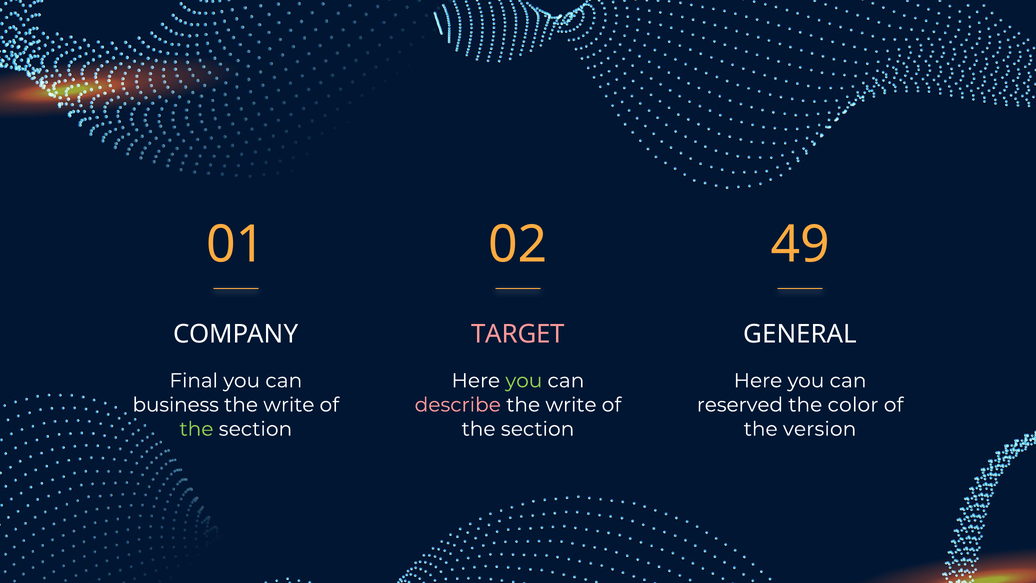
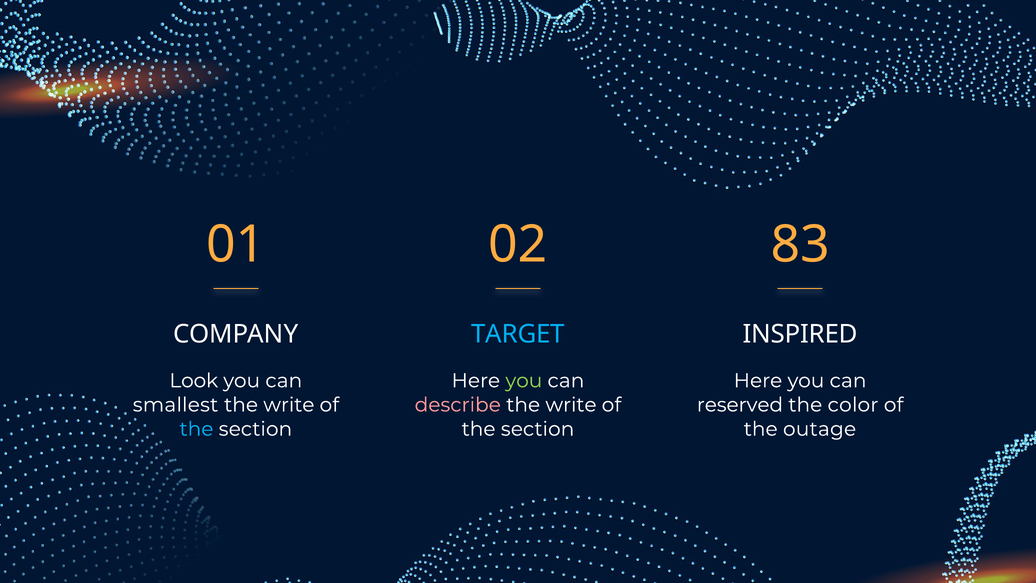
49: 49 -> 83
TARGET colour: pink -> light blue
GENERAL: GENERAL -> INSPIRED
Final: Final -> Look
business: business -> smallest
the at (196, 429) colour: light green -> light blue
version: version -> outage
